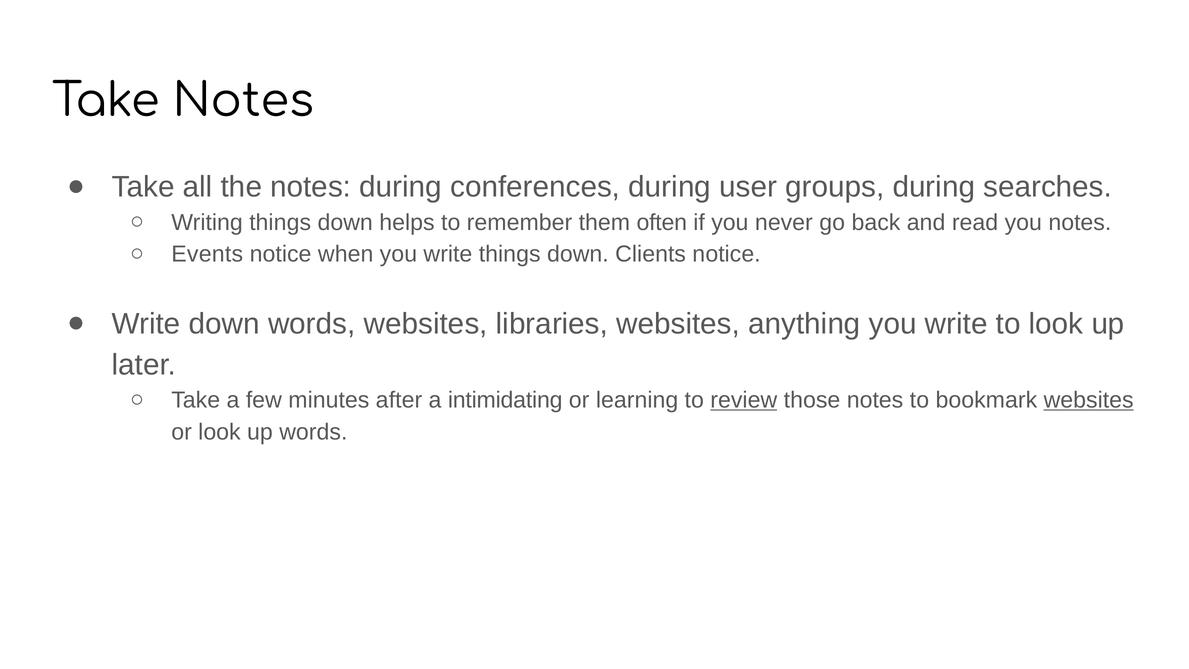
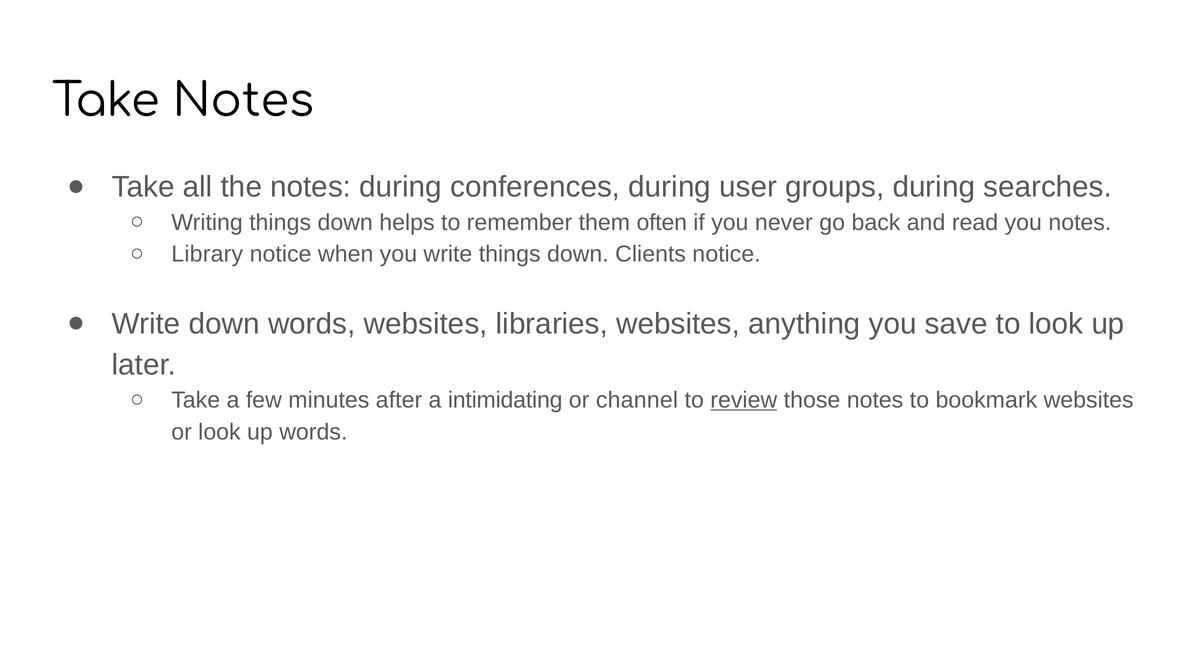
Events: Events -> Library
anything you write: write -> save
learning: learning -> channel
websites at (1089, 400) underline: present -> none
